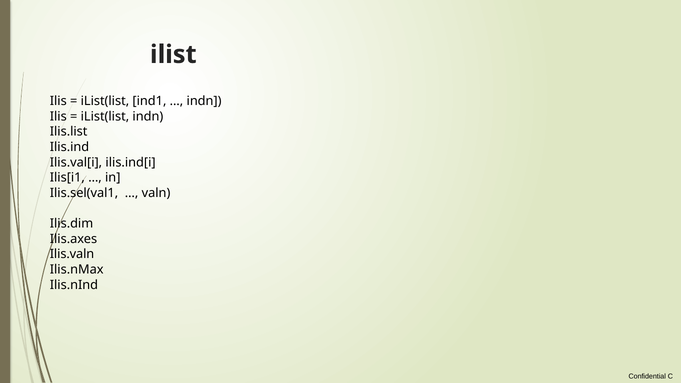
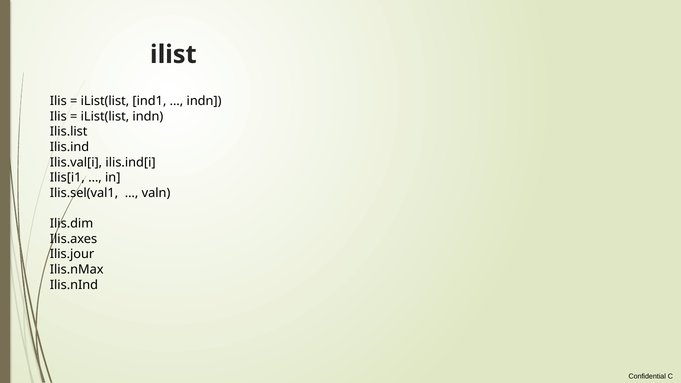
Ilis.valn: Ilis.valn -> Ilis.jour
